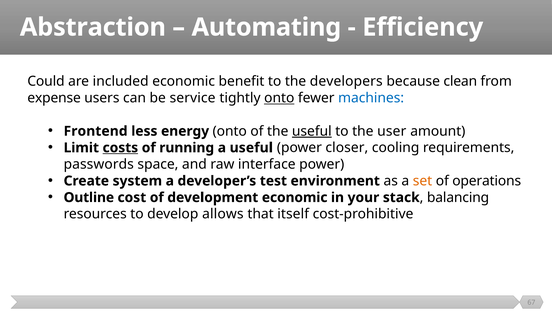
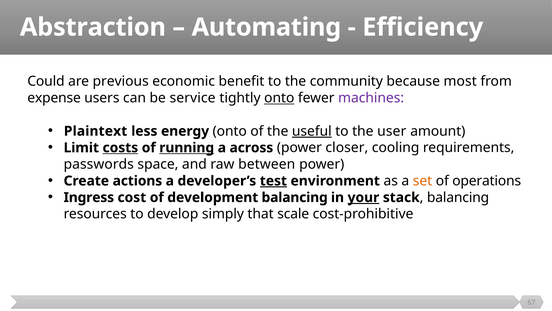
included: included -> previous
developers: developers -> community
clean: clean -> most
machines colour: blue -> purple
Frontend: Frontend -> Plaintext
running underline: none -> present
a useful: useful -> across
interface: interface -> between
system: system -> actions
test underline: none -> present
Outline: Outline -> Ingress
development economic: economic -> balancing
your underline: none -> present
allows: allows -> simply
itself: itself -> scale
